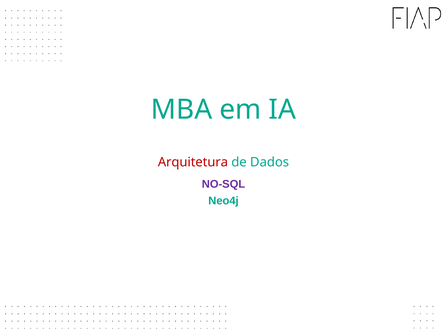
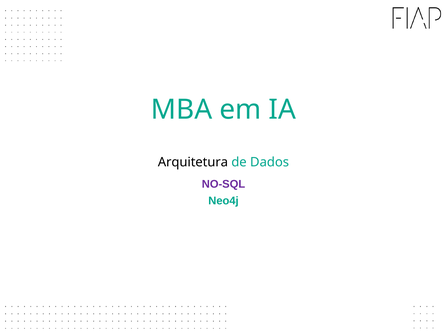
Arquitetura colour: red -> black
